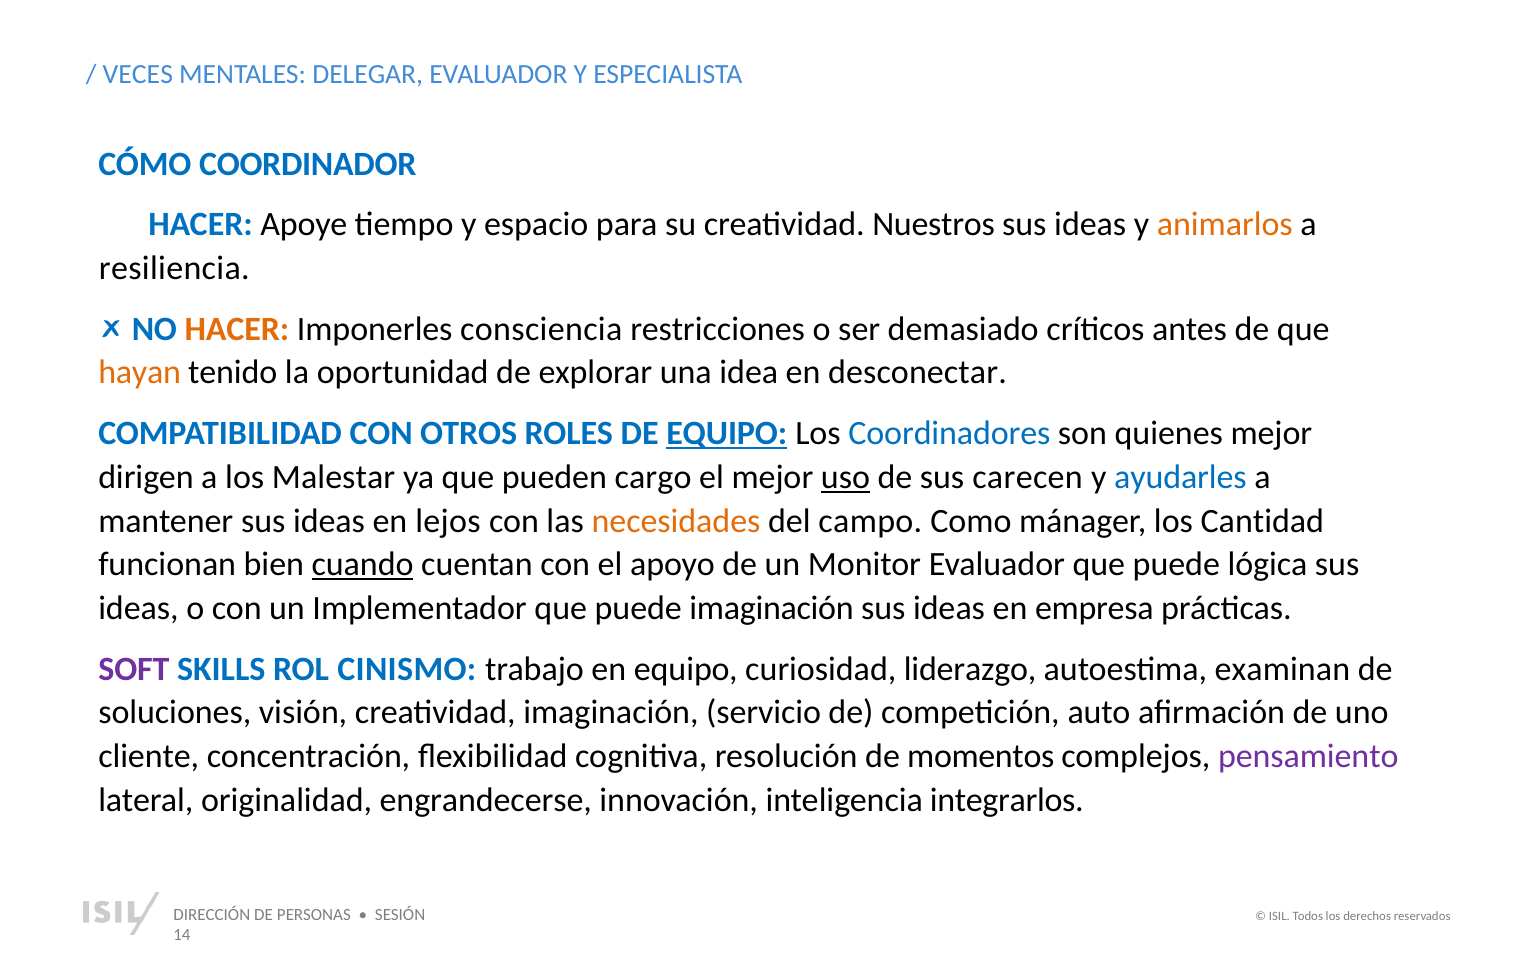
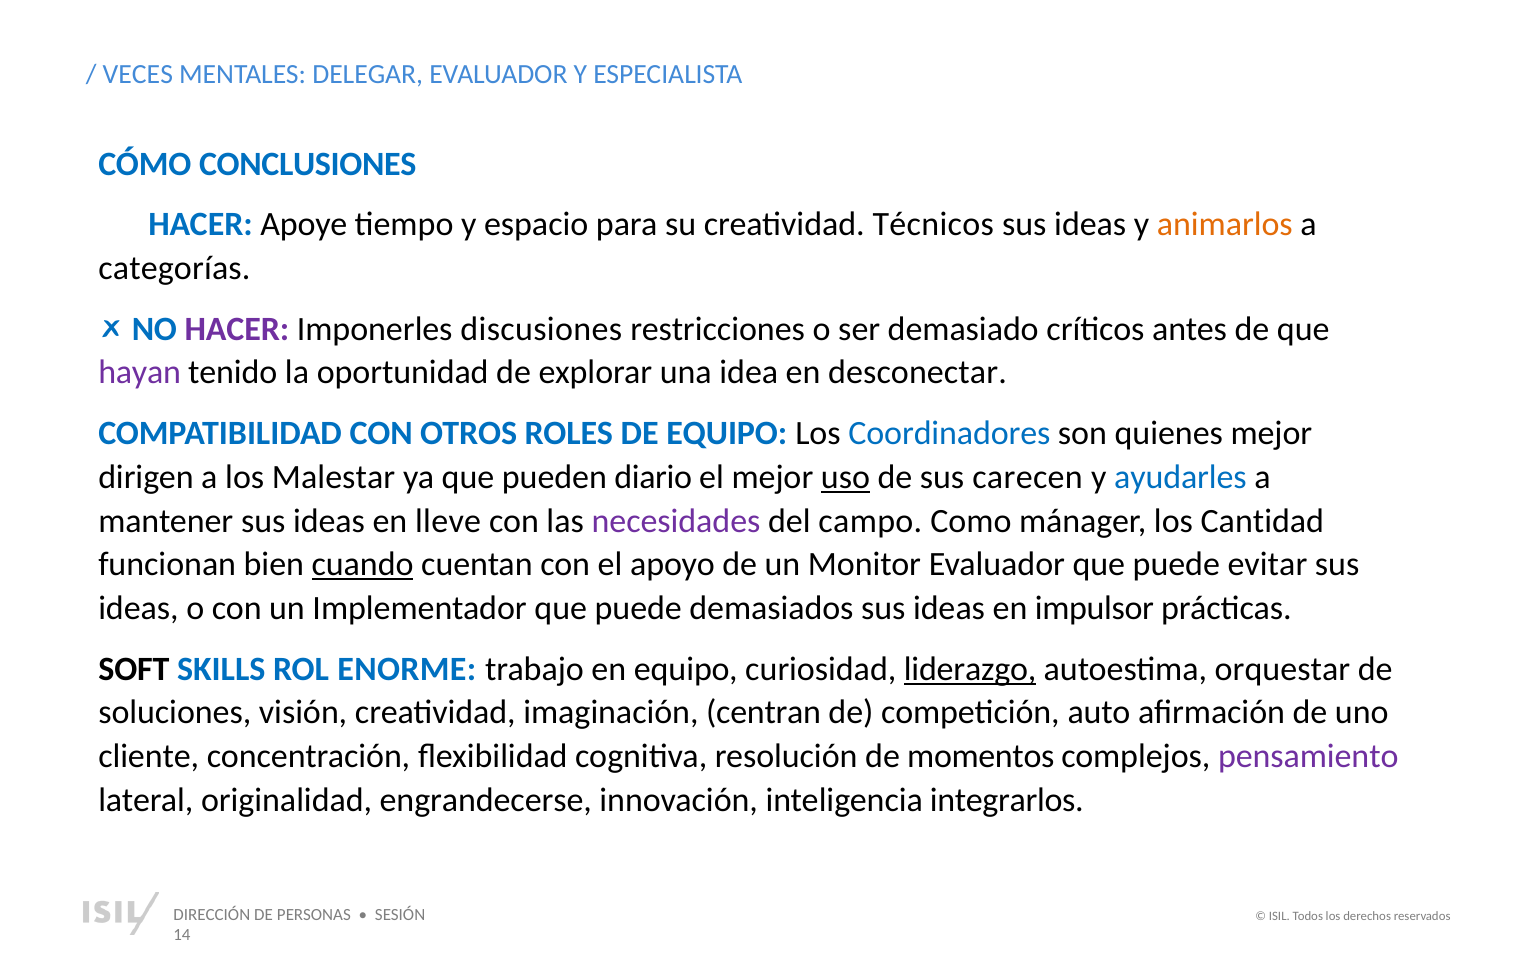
COORDINADOR: COORDINADOR -> CONCLUSIONES
Nuestros: Nuestros -> Técnicos
resiliencia: resiliencia -> categorías
HACER colour: orange -> purple
consciencia: consciencia -> discusiones
hayan colour: orange -> purple
EQUIPO at (727, 433) underline: present -> none
cargo: cargo -> diario
lejos: lejos -> lleve
necesidades colour: orange -> purple
lógica: lógica -> evitar
puede imaginación: imaginación -> demasiados
empresa: empresa -> impulsor
SOFT colour: purple -> black
CINISMO: CINISMO -> ENORME
liderazgo underline: none -> present
examinan: examinan -> orquestar
servicio: servicio -> centran
